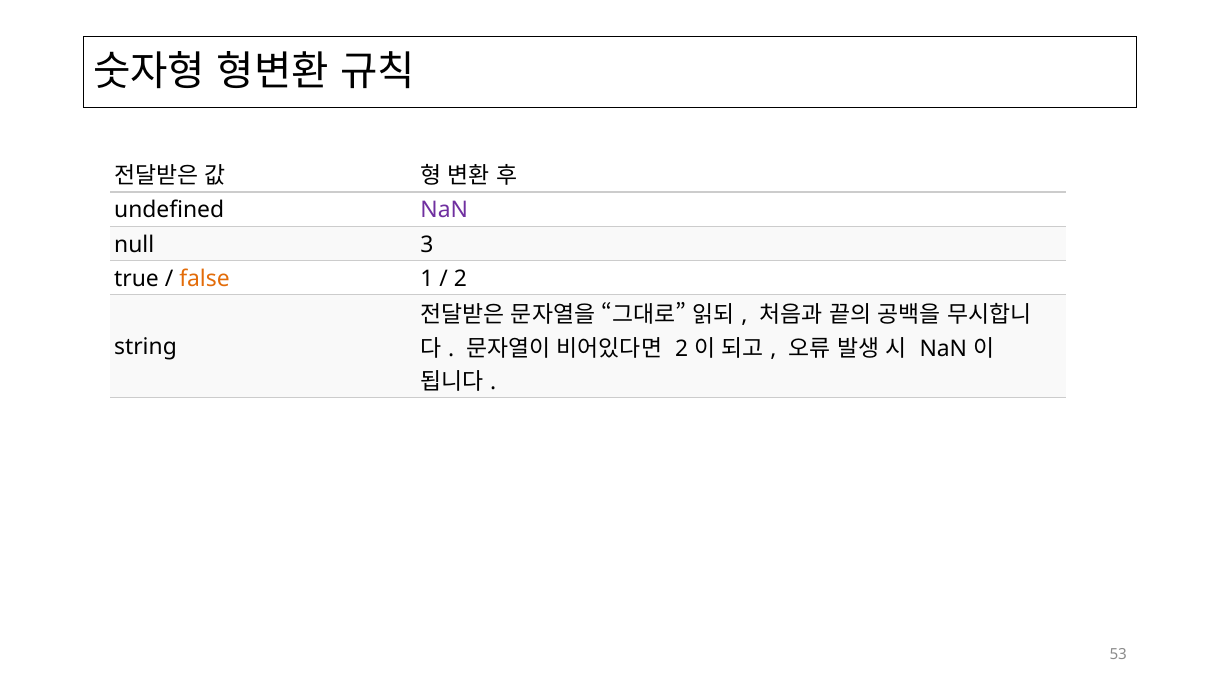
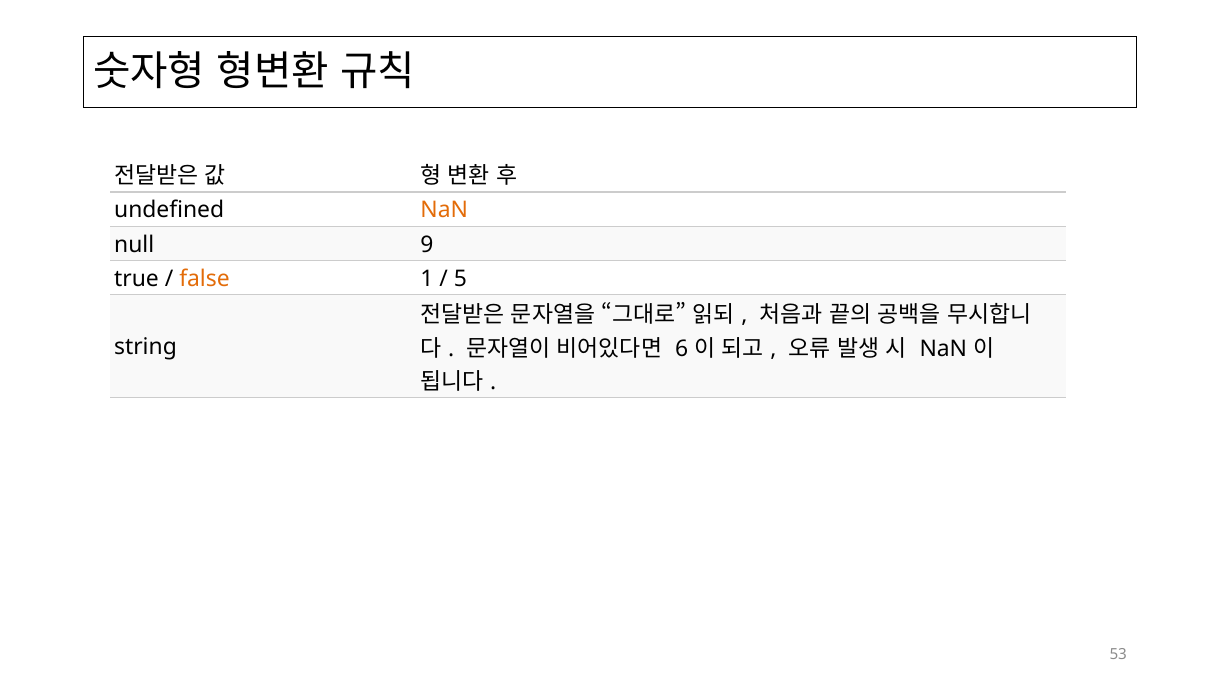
NaN at (444, 210) colour: purple -> orange
3: 3 -> 9
2 at (460, 278): 2 -> 5
2 at (682, 348): 2 -> 6
